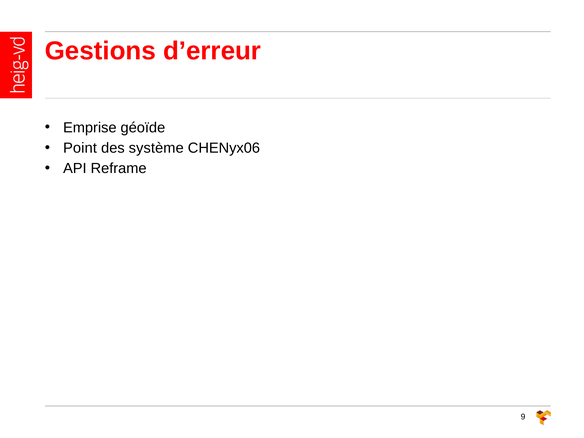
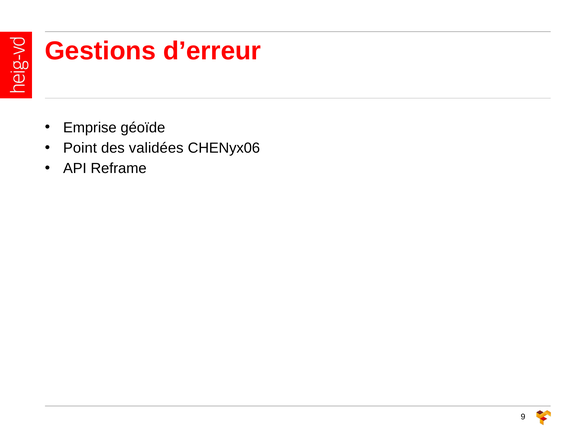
système: système -> validées
